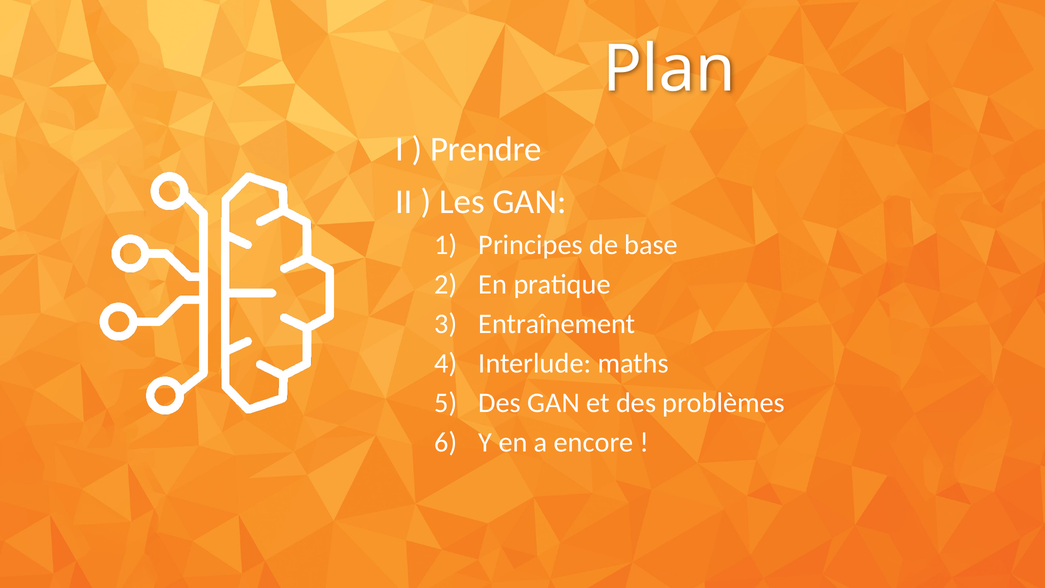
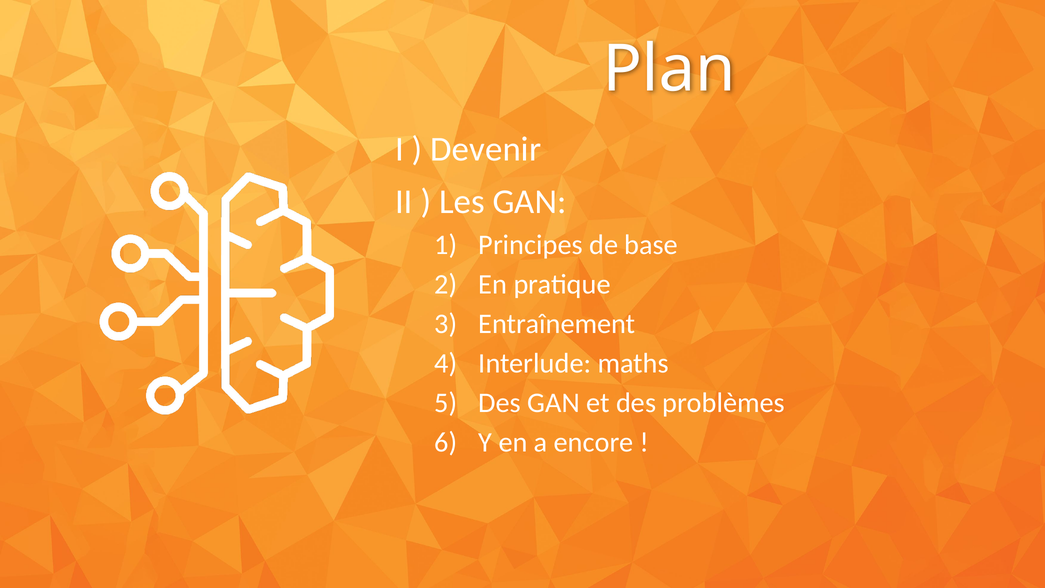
Prendre: Prendre -> Devenir
